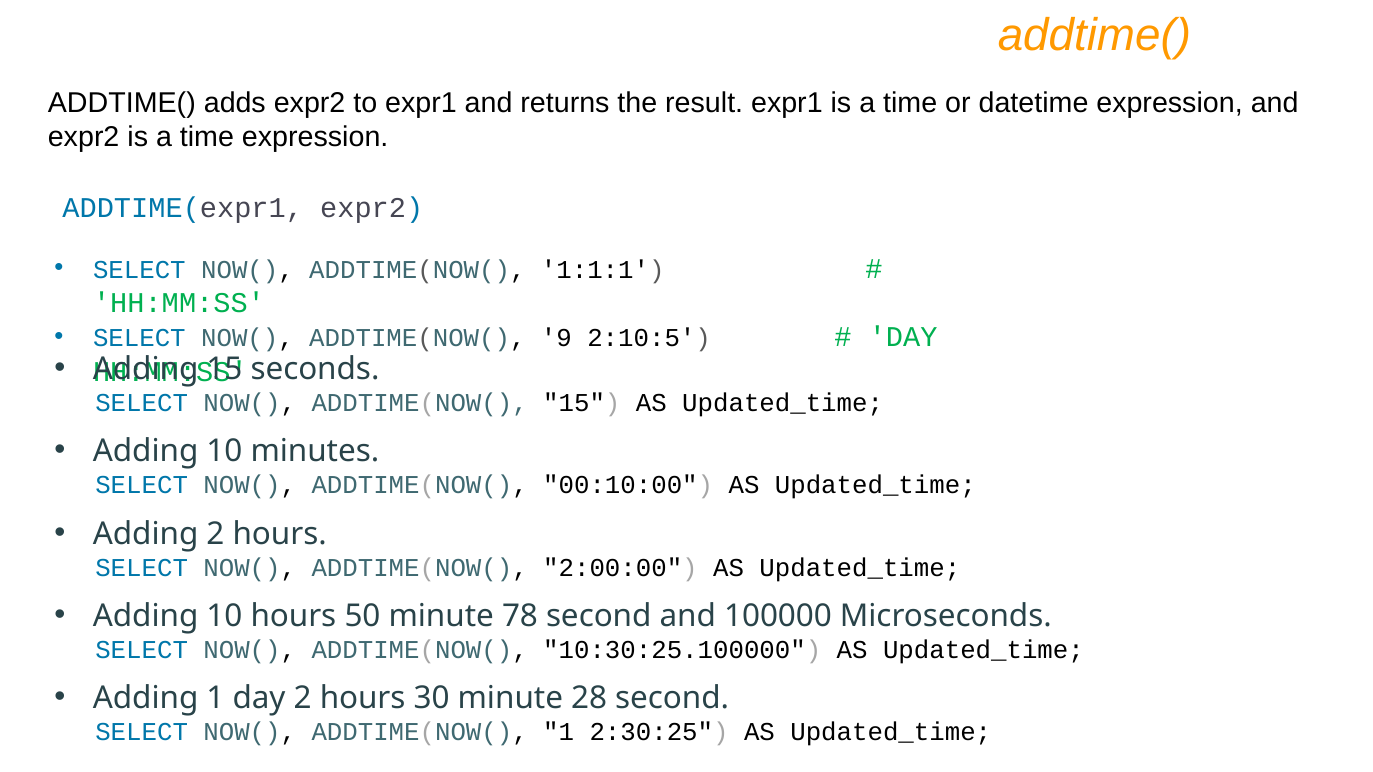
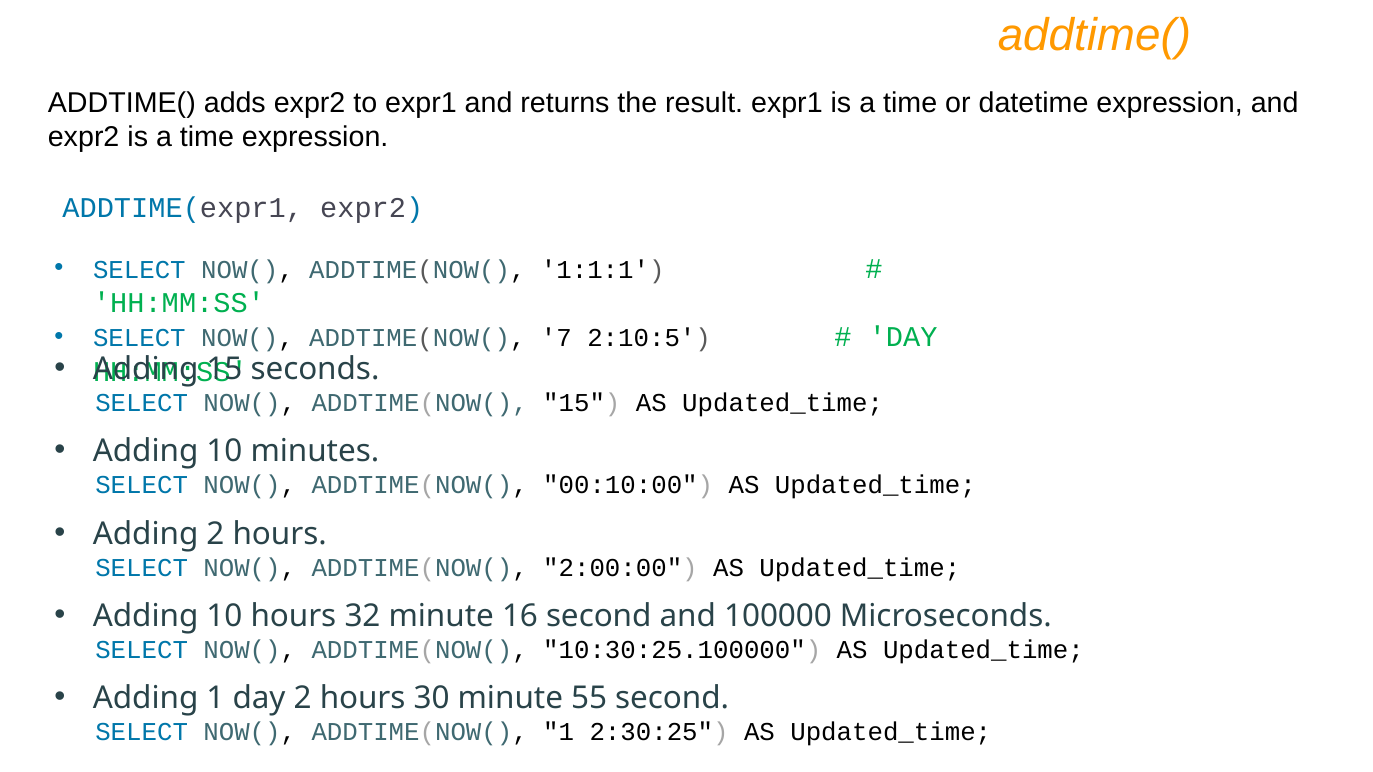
9: 9 -> 7
50: 50 -> 32
78: 78 -> 16
28: 28 -> 55
